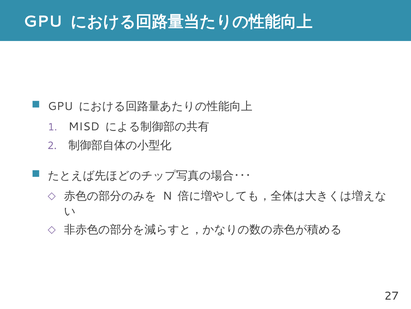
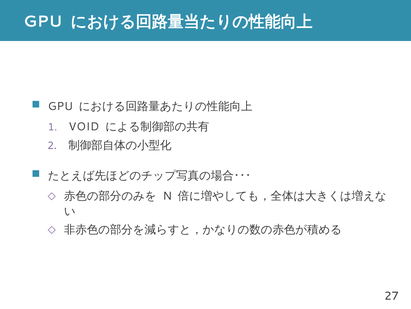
MISD: MISD -> VOID
